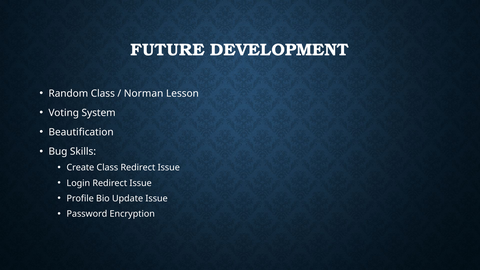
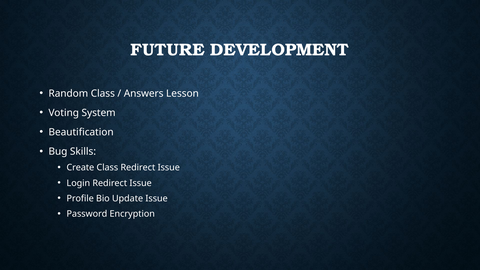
Norman: Norman -> Answers
